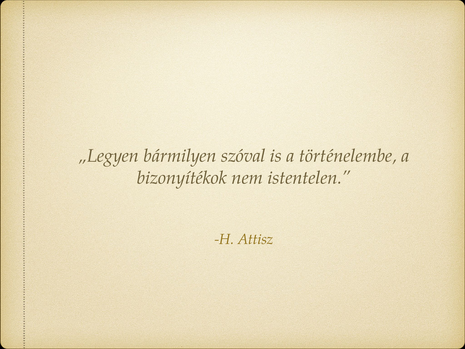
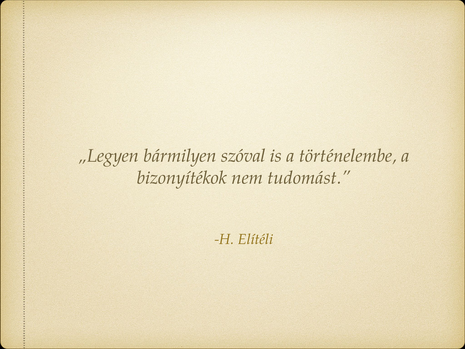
istentelen: istentelen -> tudomást
Attisz: Attisz -> Elítéli
